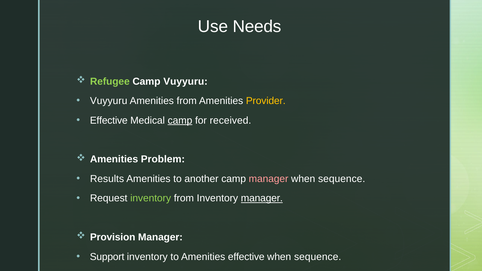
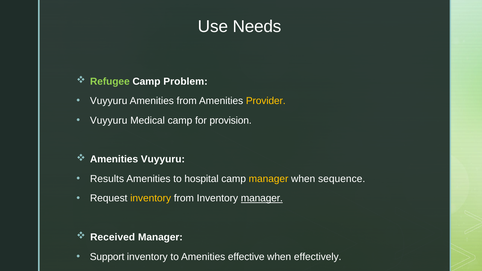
Camp Vuyyuru: Vuyyuru -> Problem
Effective at (109, 120): Effective -> Vuyyuru
camp at (180, 120) underline: present -> none
received: received -> provision
Amenities Problem: Problem -> Vuyyuru
another: another -> hospital
manager at (269, 179) colour: pink -> yellow
inventory at (151, 198) colour: light green -> yellow
Provision: Provision -> Received
sequence at (318, 257): sequence -> effectively
